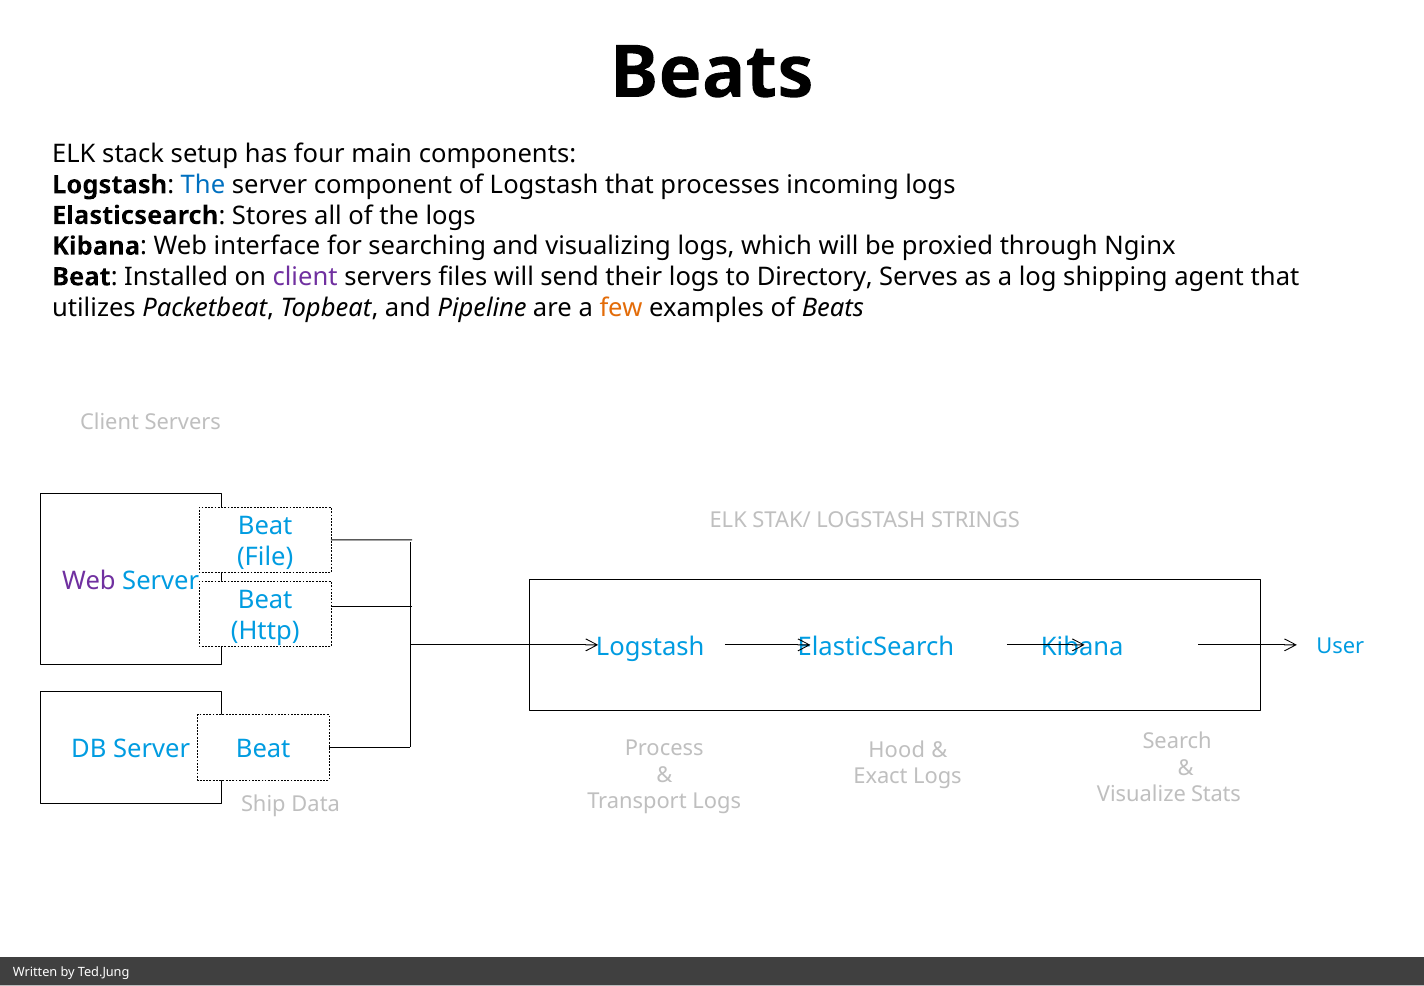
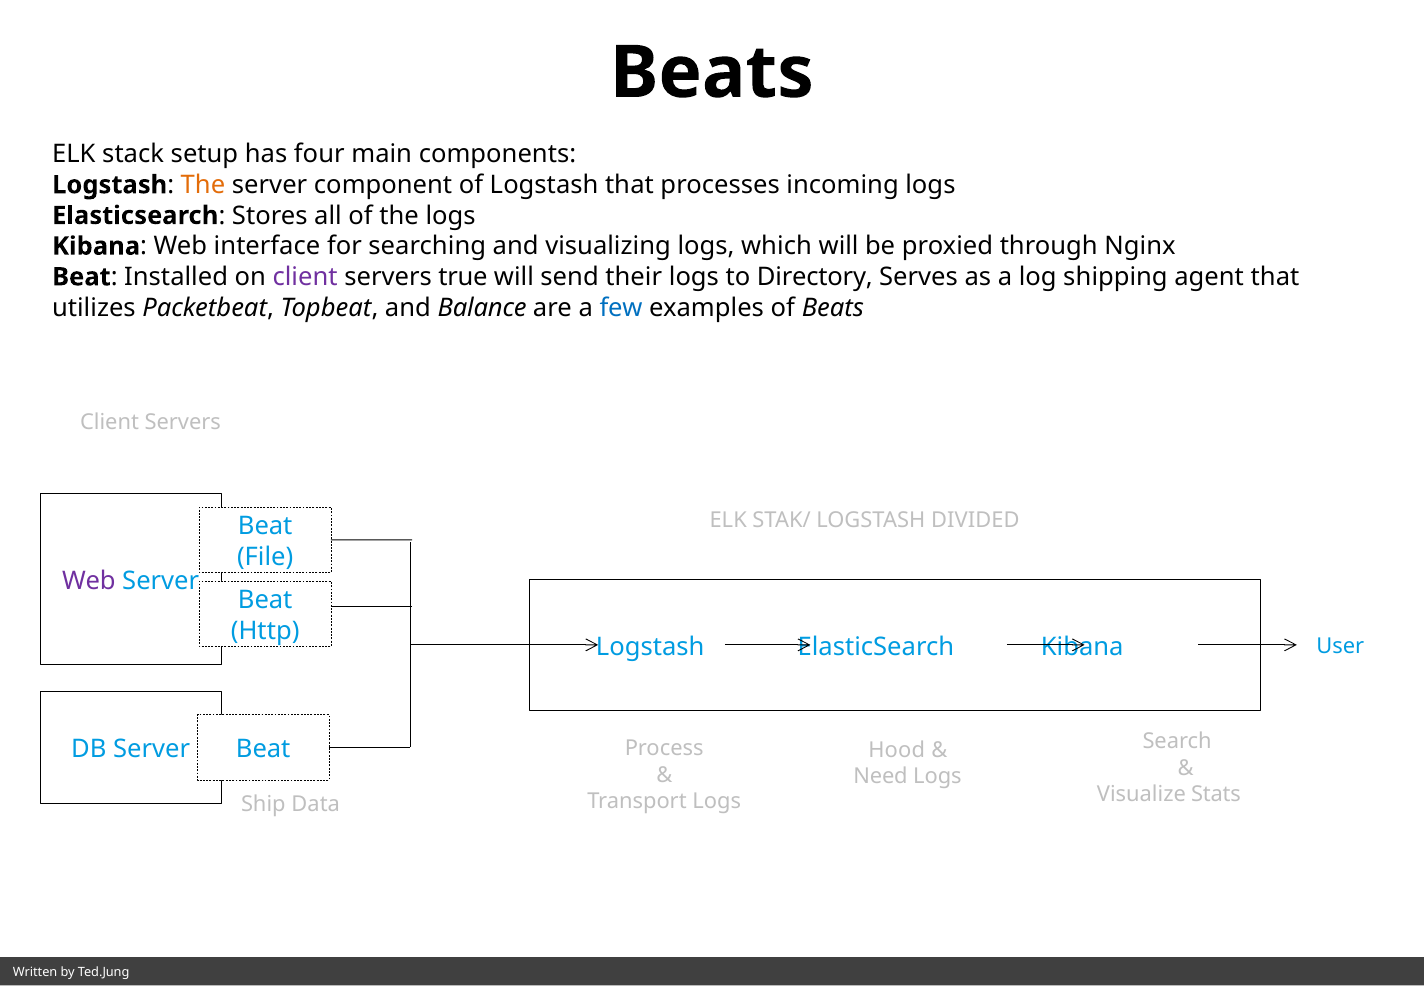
The at (203, 185) colour: blue -> orange
files: files -> true
Pipeline: Pipeline -> Balance
few colour: orange -> blue
STRINGS: STRINGS -> DIVIDED
Exact: Exact -> Need
